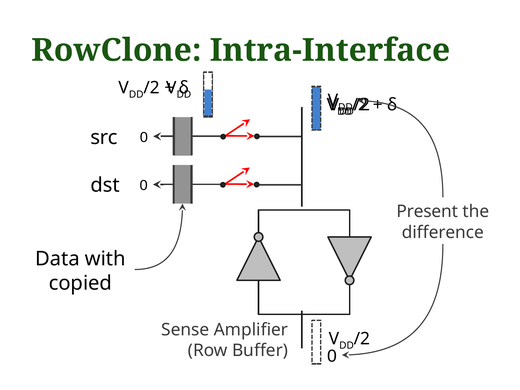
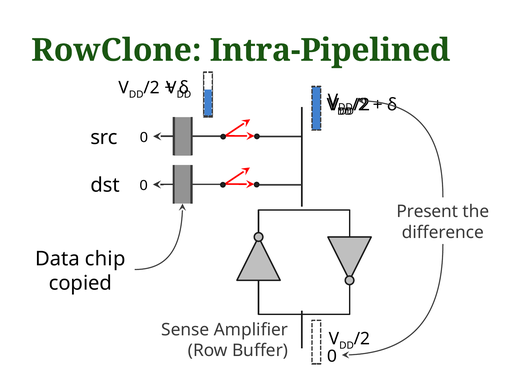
Intra-Interface: Intra-Interface -> Intra-Pipelined
with: with -> chip
